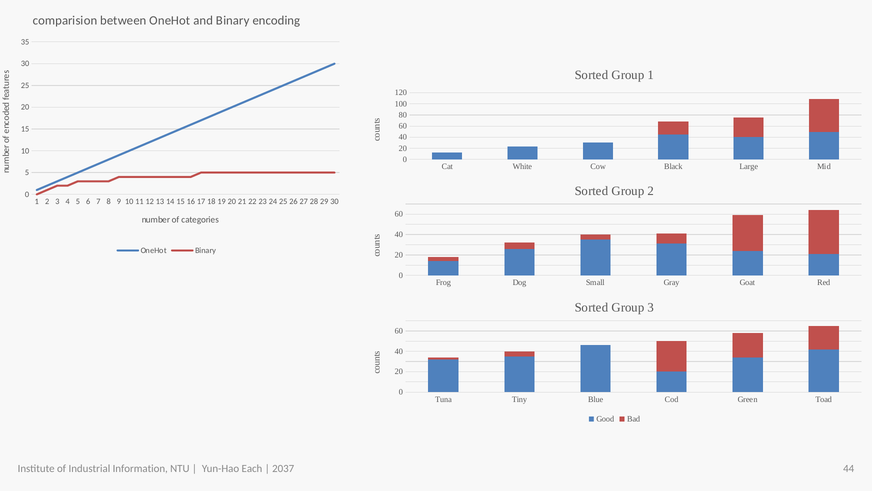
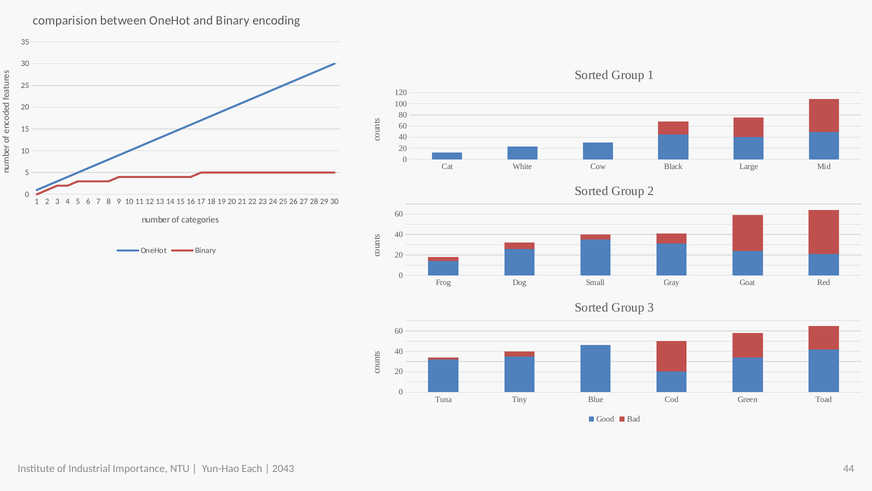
Information: Information -> Importance
2037: 2037 -> 2043
